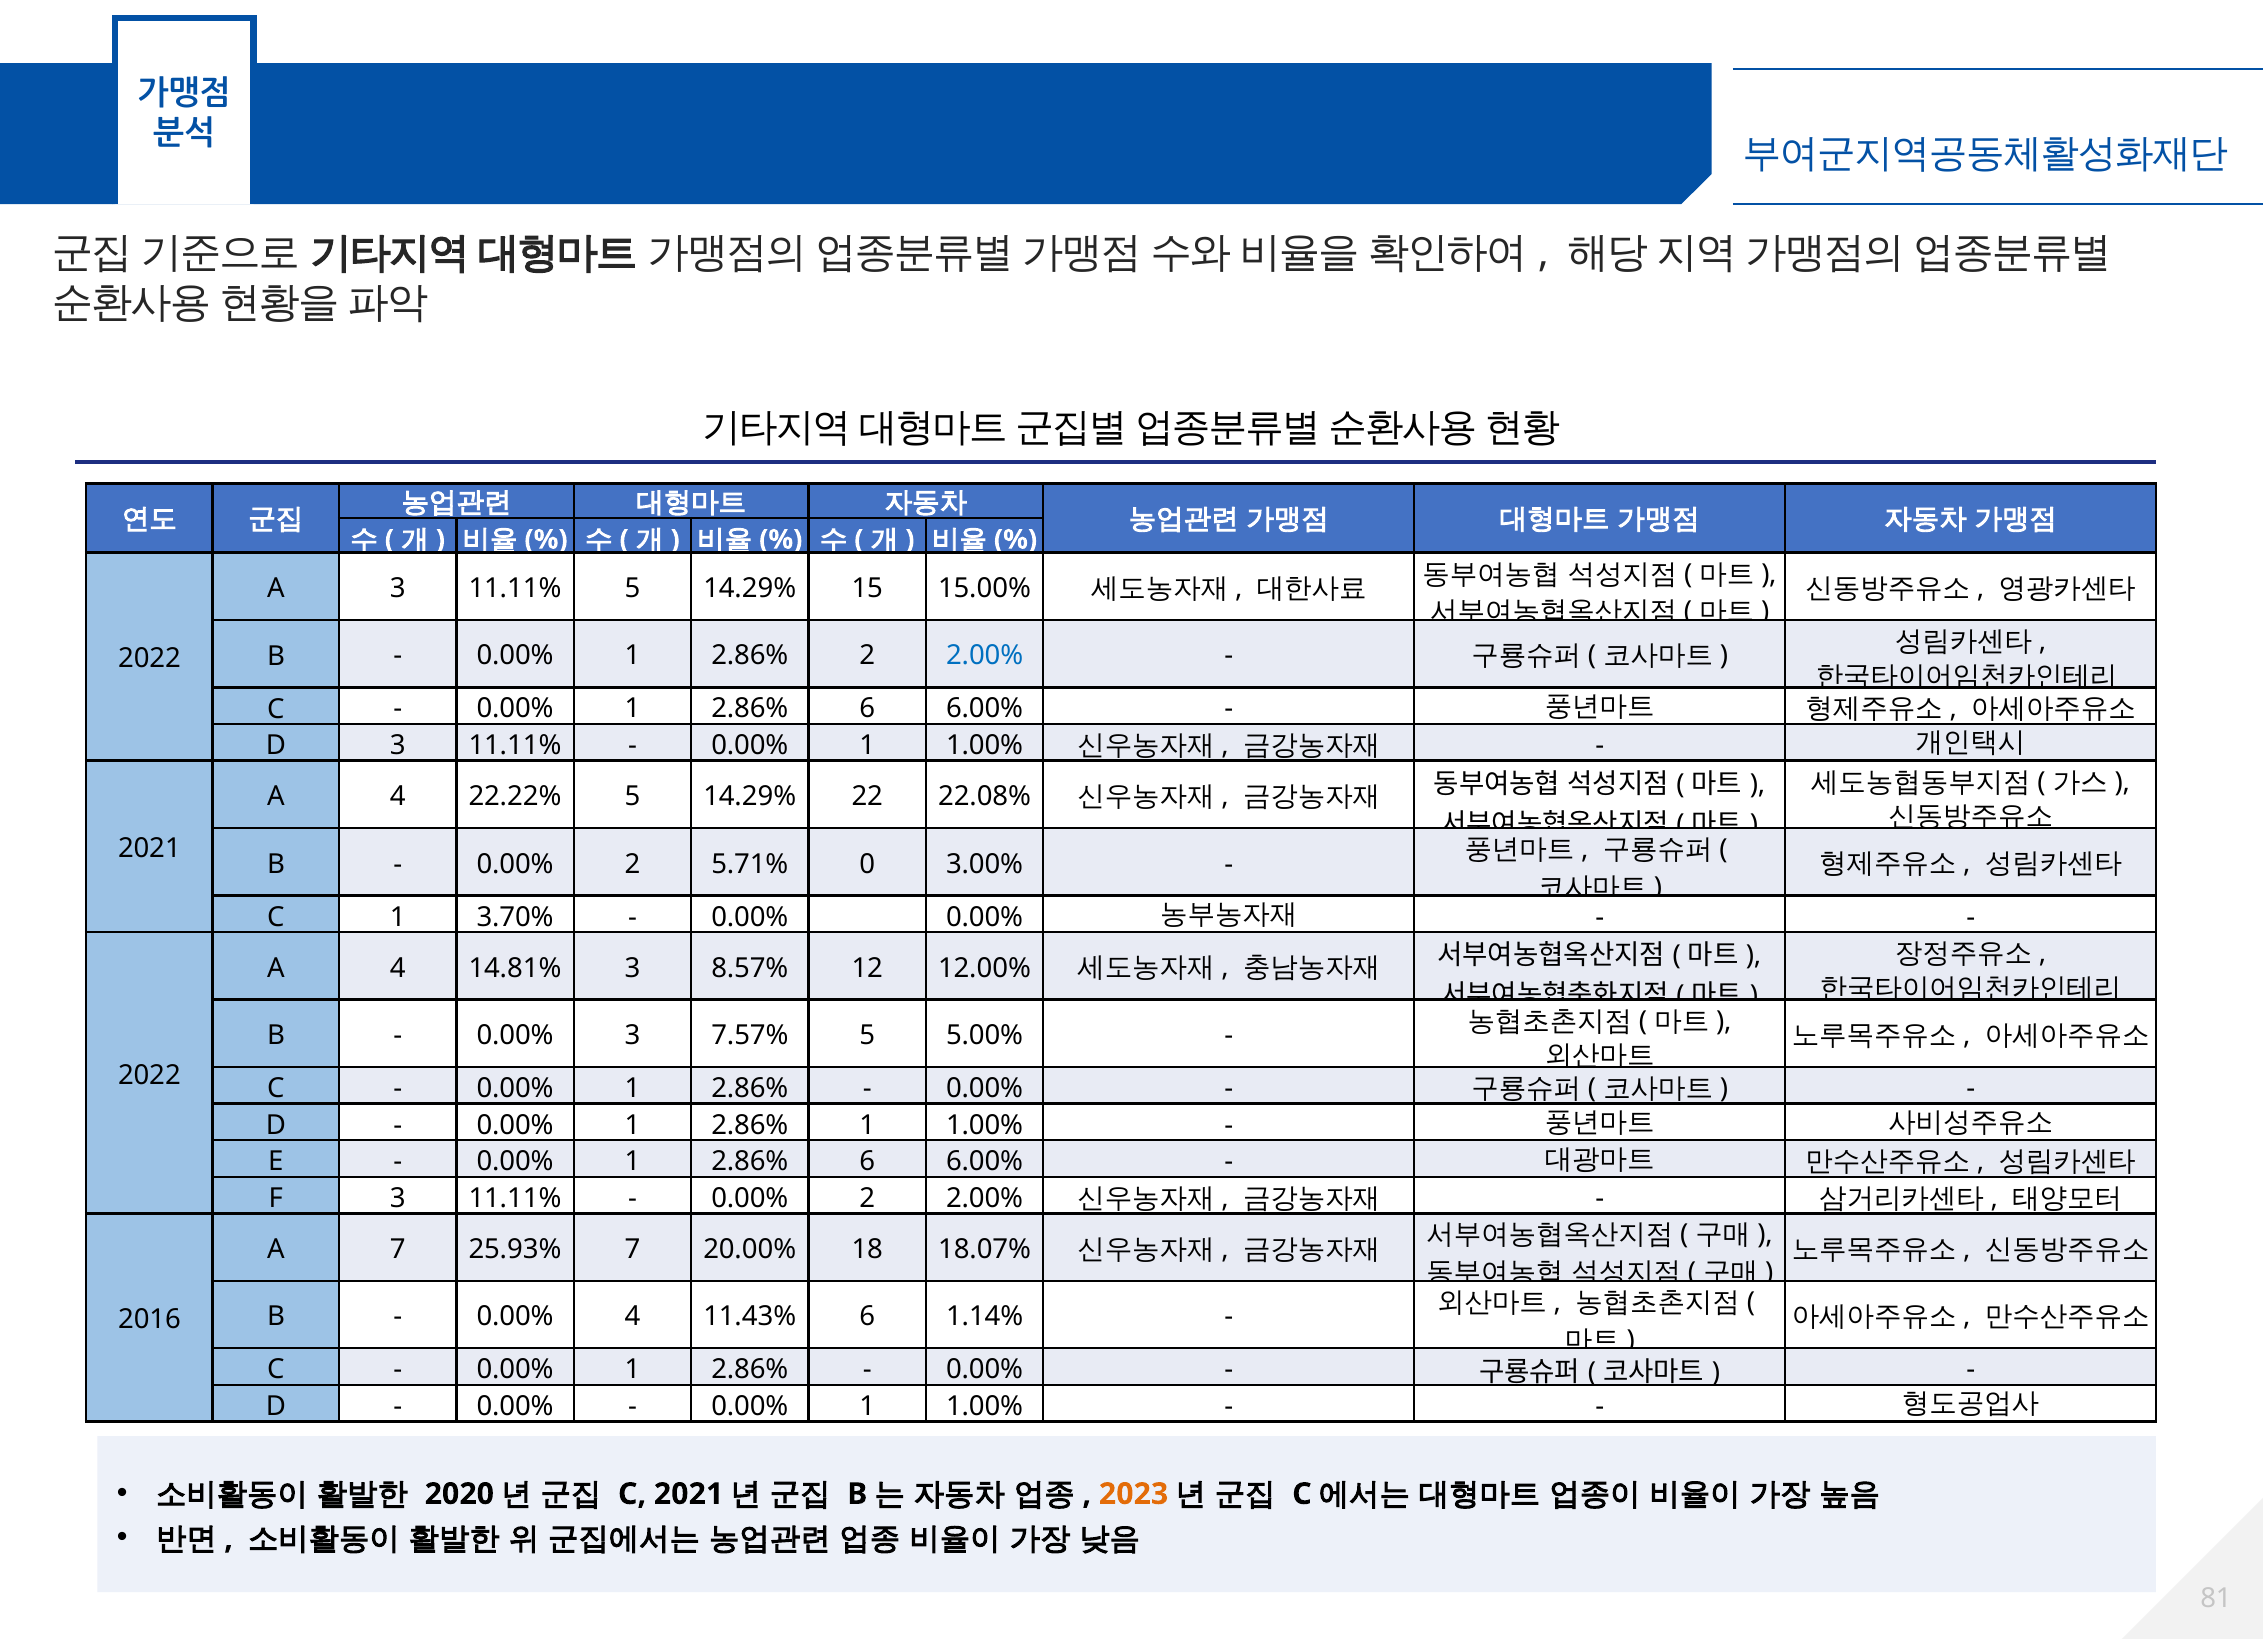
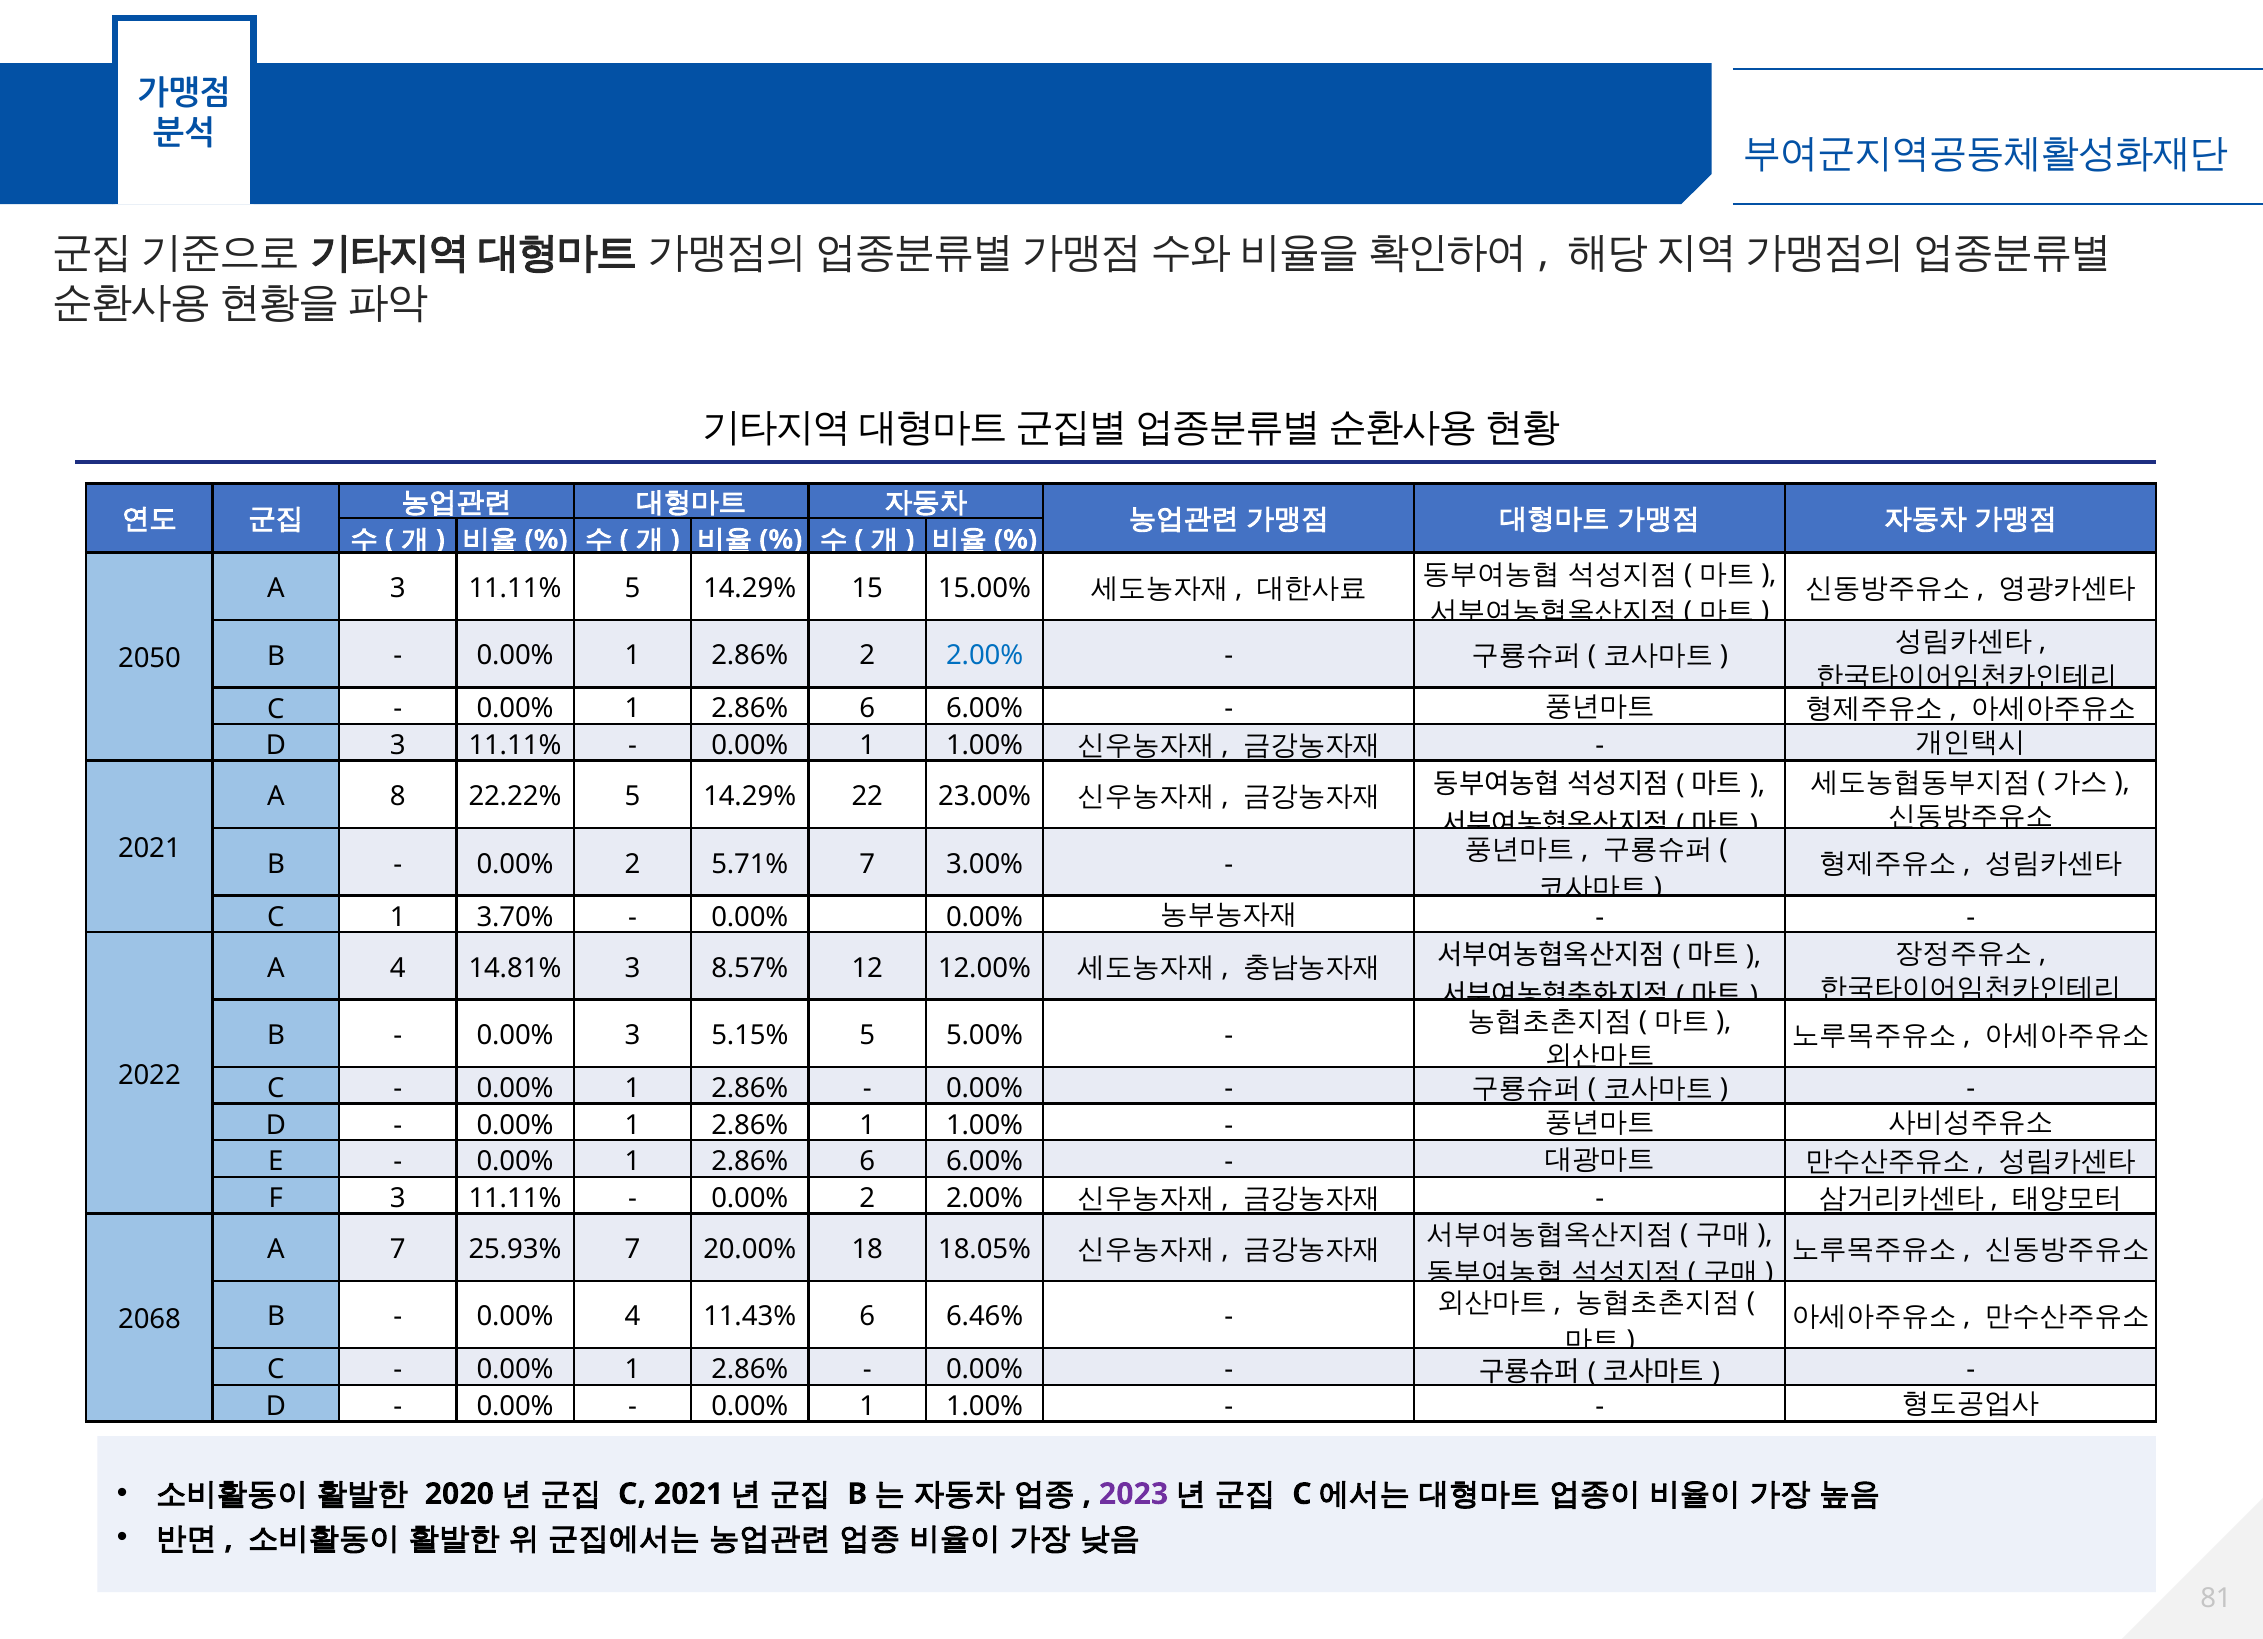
2022 at (150, 659): 2022 -> 2050
4 at (398, 796): 4 -> 8
22.08%: 22.08% -> 23.00%
5.71% 0: 0 -> 7
7.57%: 7.57% -> 5.15%
18.07%: 18.07% -> 18.05%
1.14%: 1.14% -> 6.46%
2016: 2016 -> 2068
2023 colour: orange -> purple
